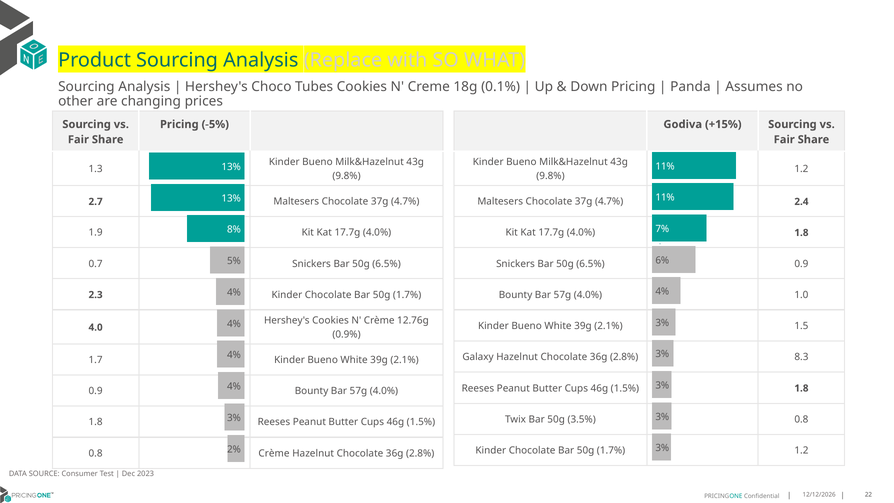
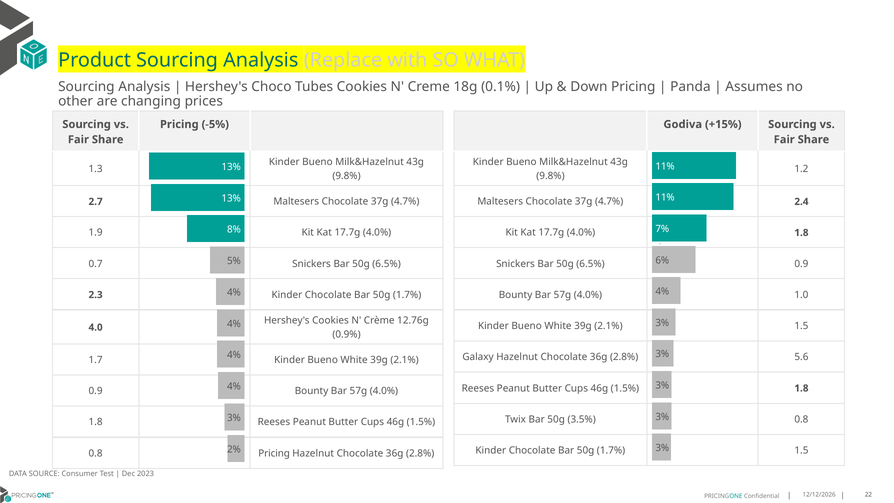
8.3: 8.3 -> 5.6
1.7% 1.2: 1.2 -> 1.5
0.8 Crème: Crème -> Pricing
